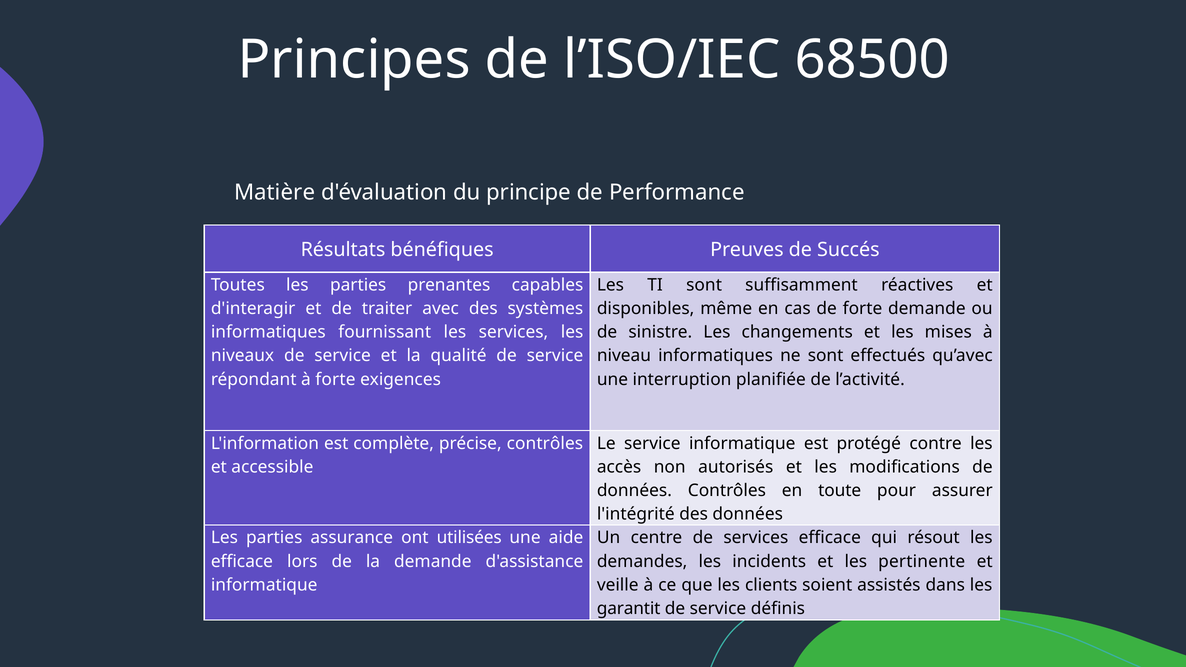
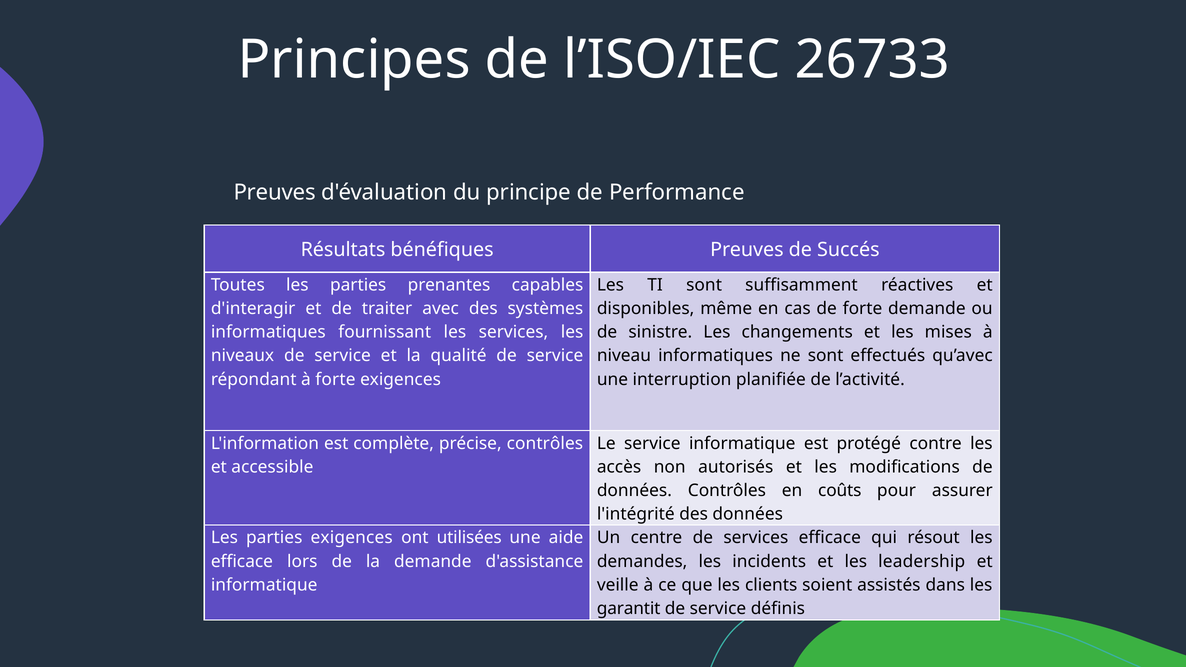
68500: 68500 -> 26733
Matière at (275, 192): Matière -> Preuves
toute: toute -> coûts
parties assurance: assurance -> exigences
pertinente: pertinente -> leadership
